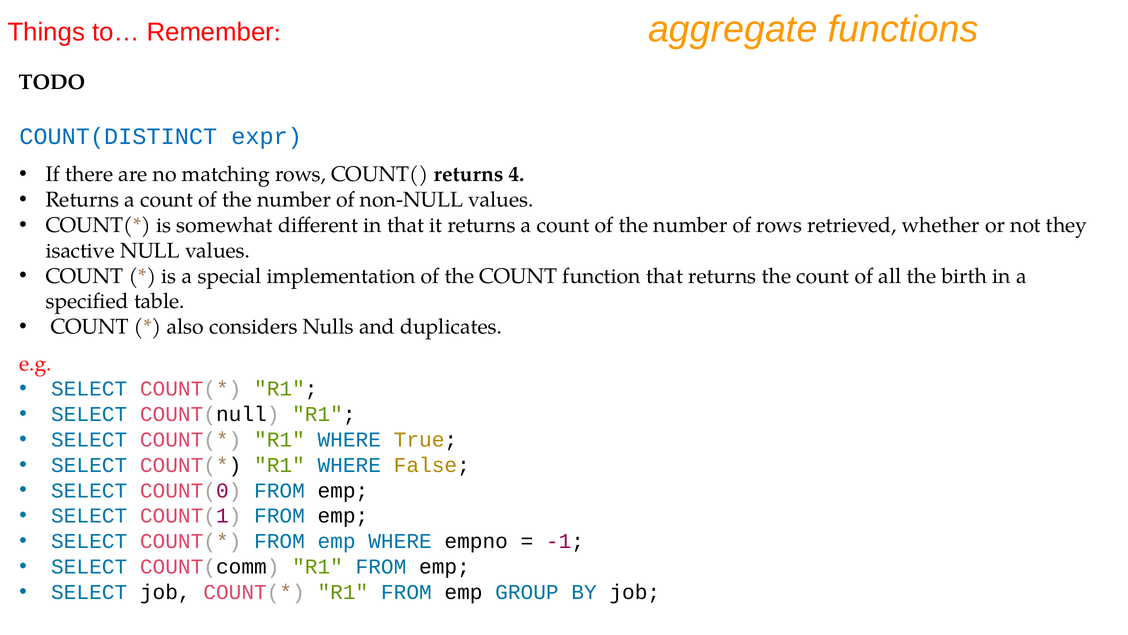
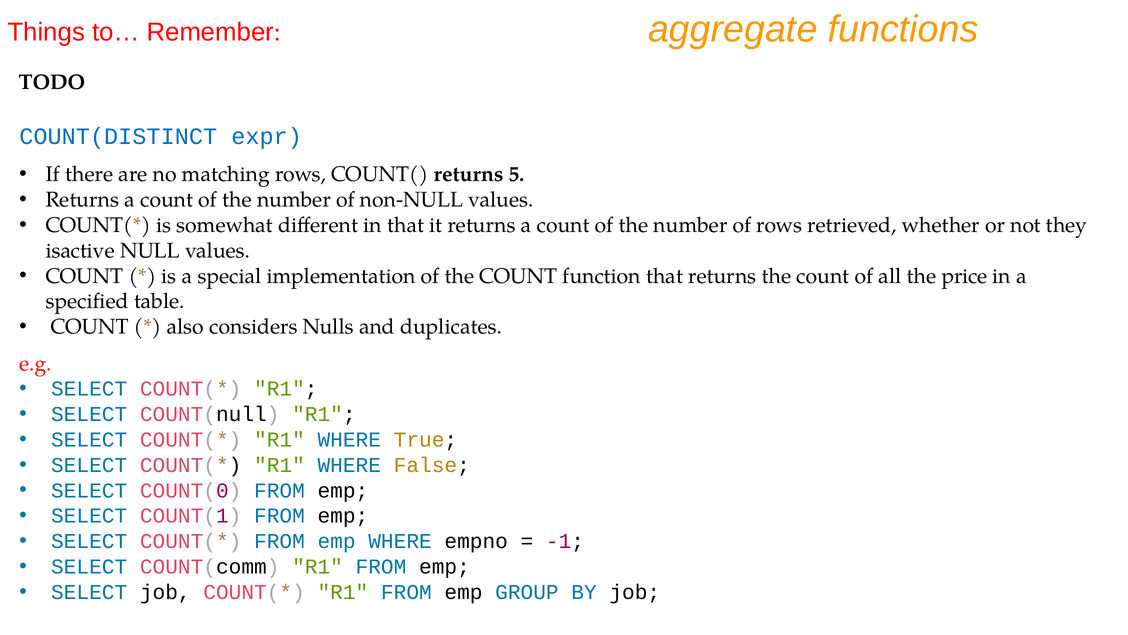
4: 4 -> 5
birth: birth -> price
